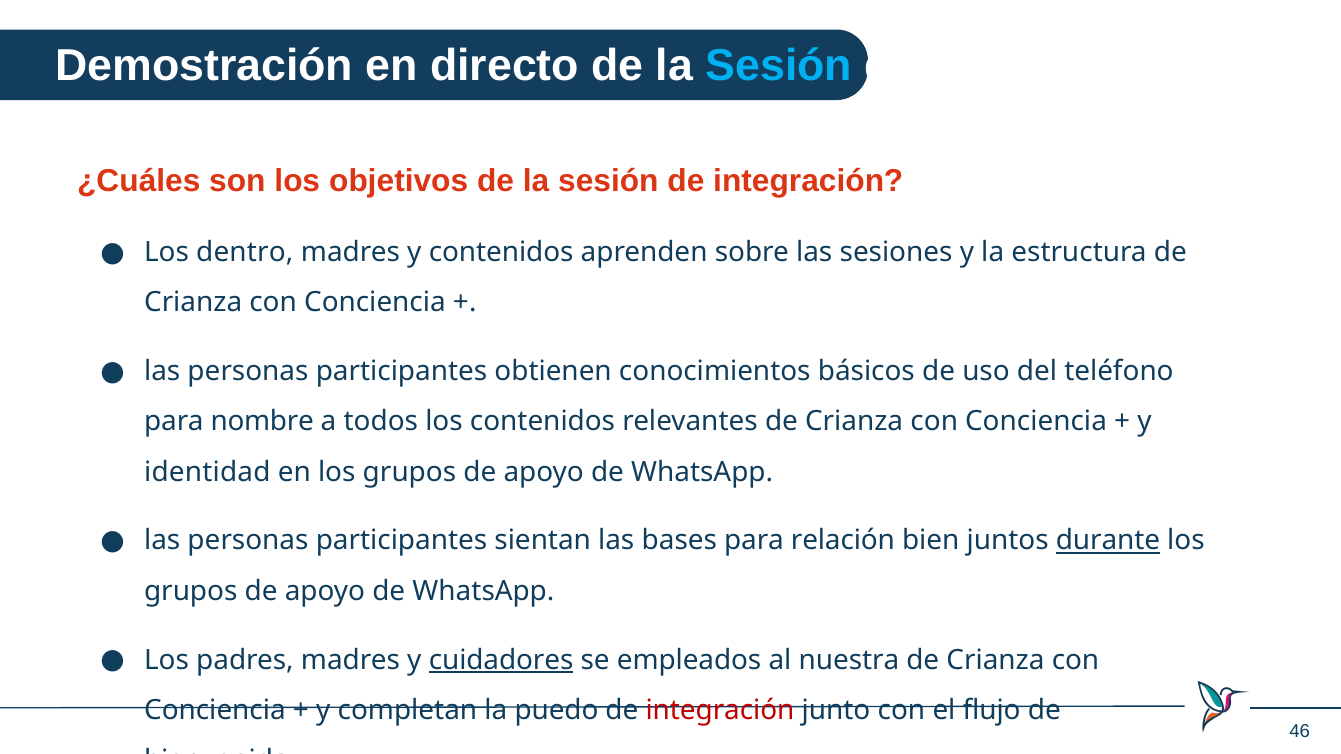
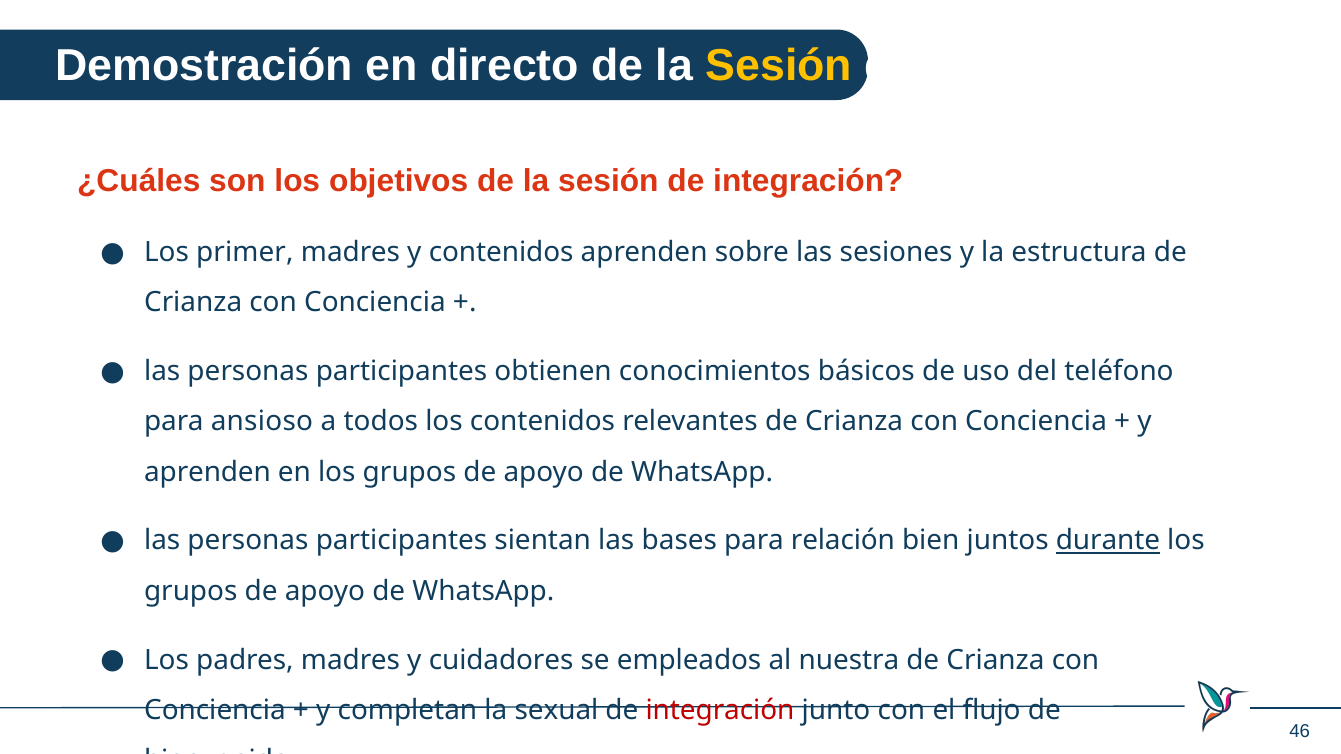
Sesión at (779, 66) colour: light blue -> yellow
dentro: dentro -> primer
nombre: nombre -> ansioso
identidad at (207, 472): identidad -> aprenden
cuidadores underline: present -> none
puedo: puedo -> sexual
